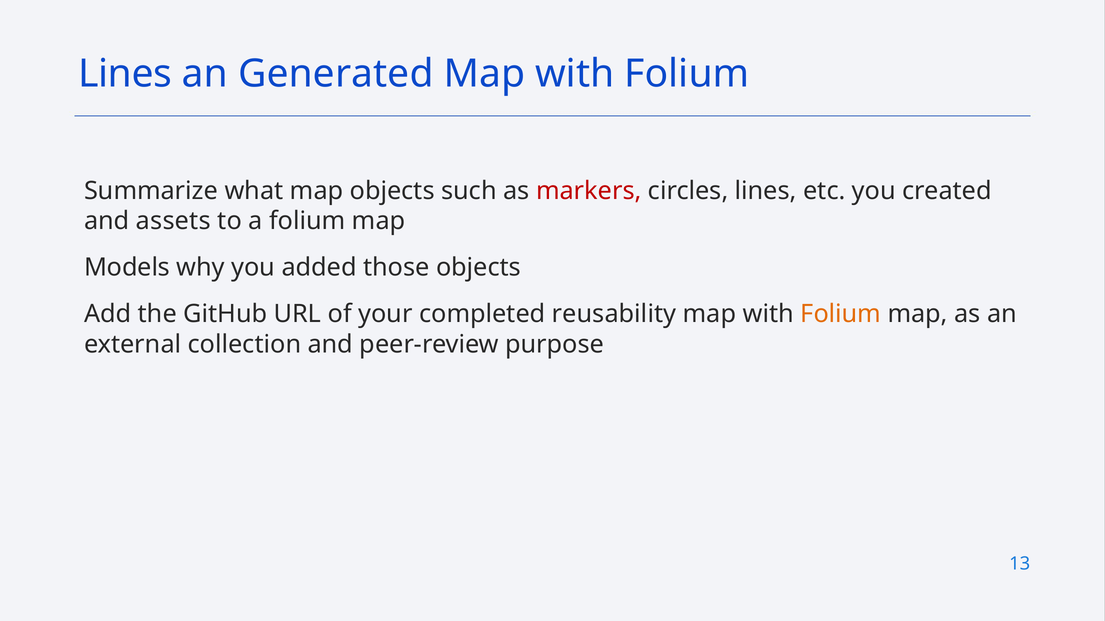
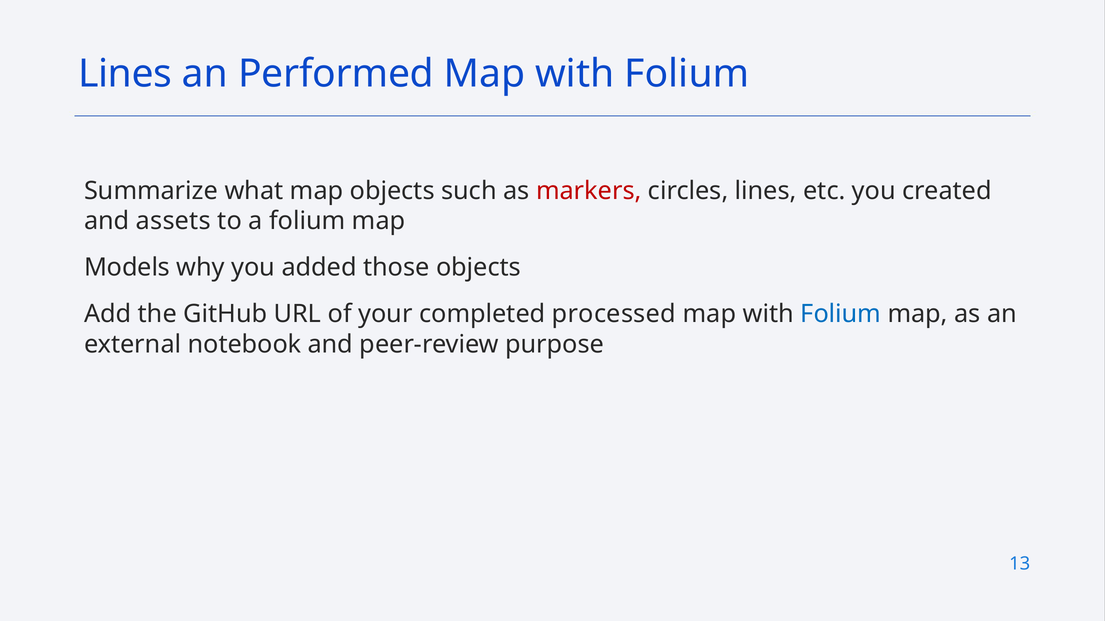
Generated: Generated -> Performed
reusability: reusability -> processed
Folium at (841, 314) colour: orange -> blue
collection: collection -> notebook
